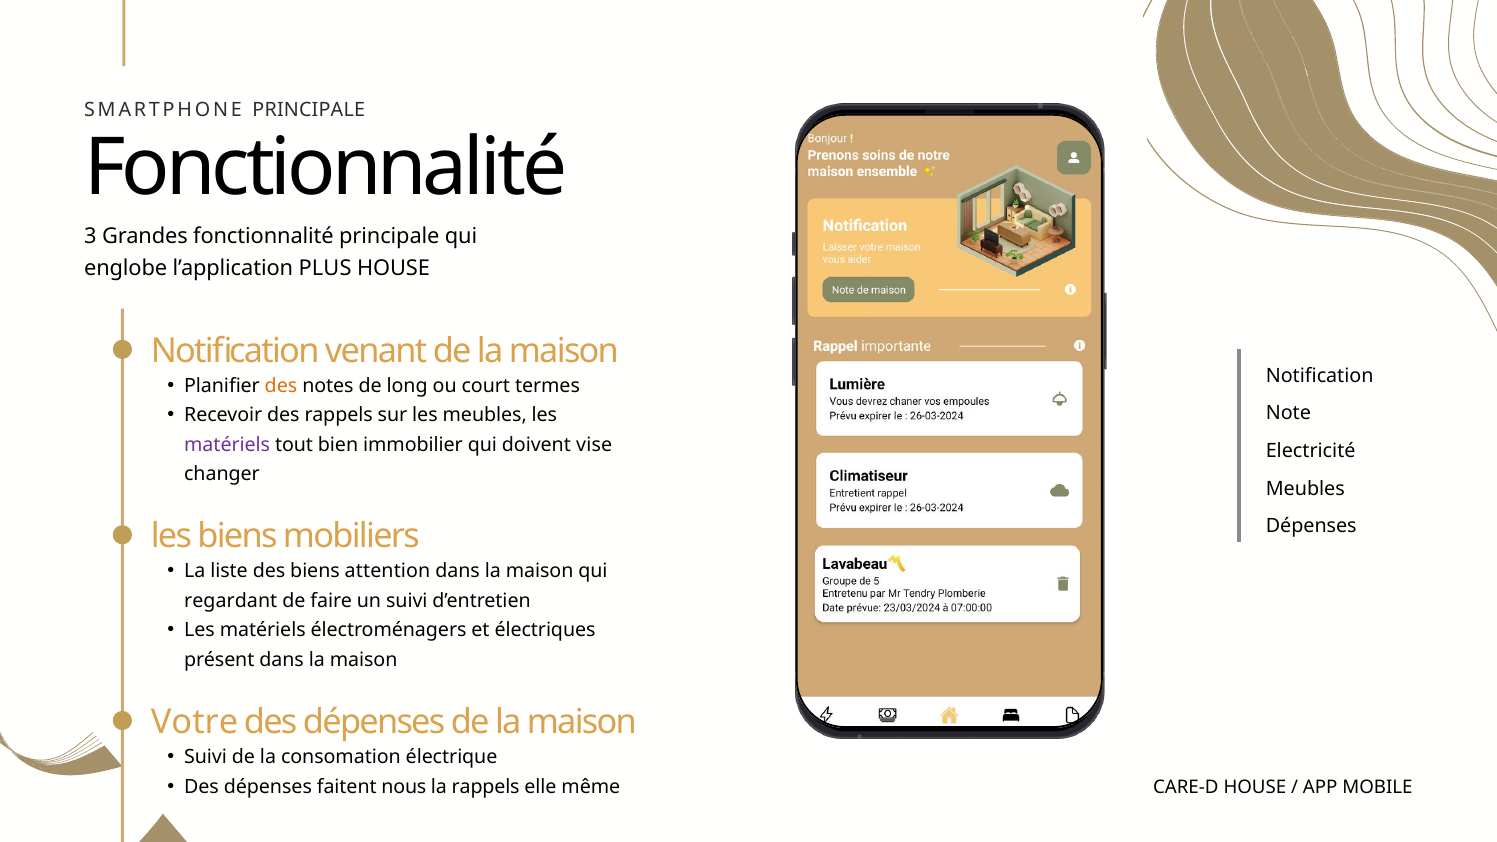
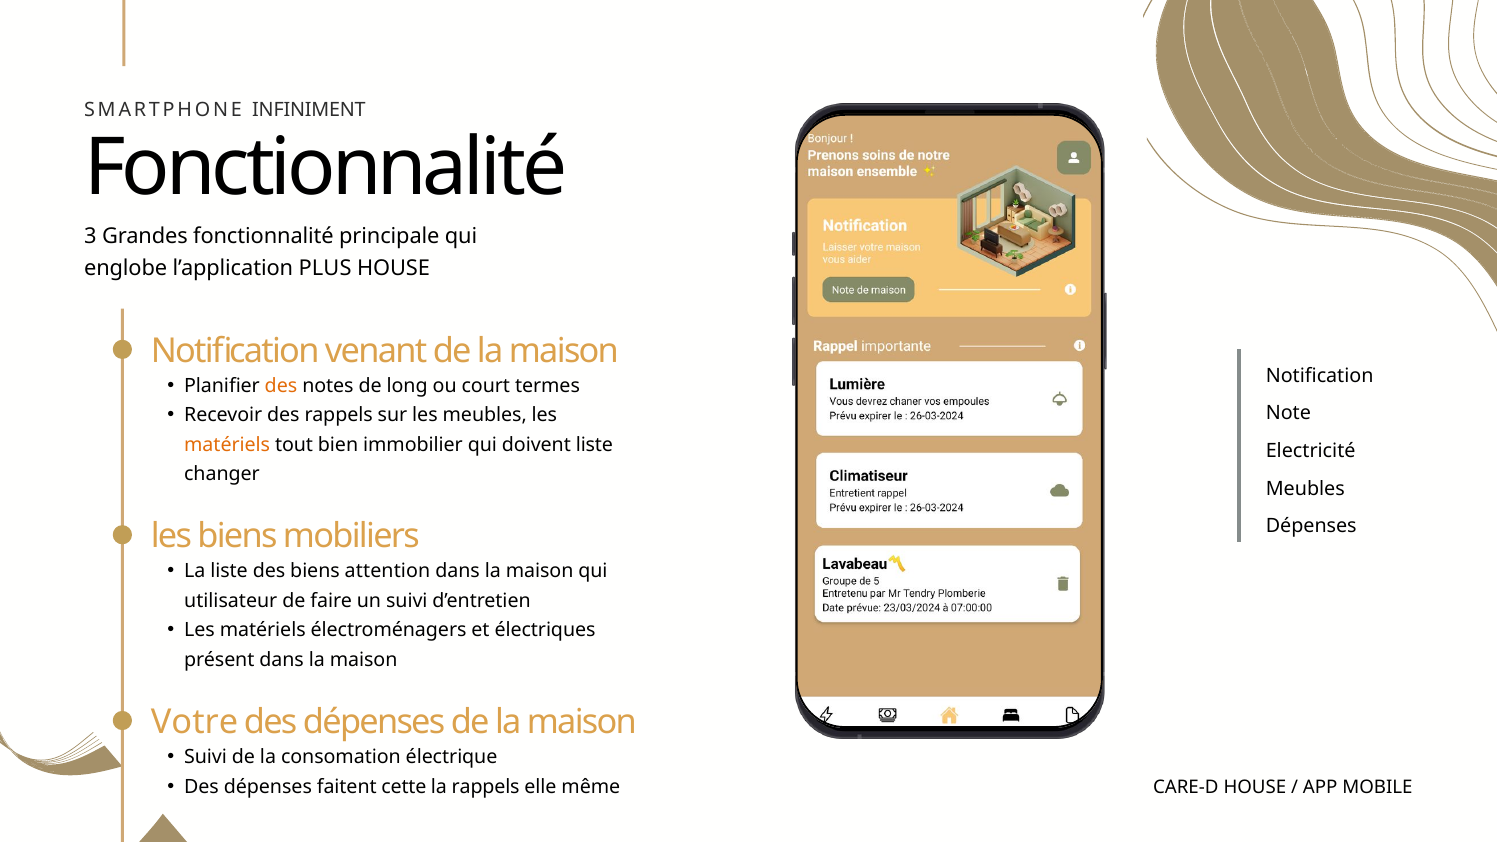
SMARTPHONE PRINCIPALE: PRINCIPALE -> INFINIMENT
matériels at (227, 445) colour: purple -> orange
doivent vise: vise -> liste
regardant: regardant -> utilisateur
nous: nous -> cette
